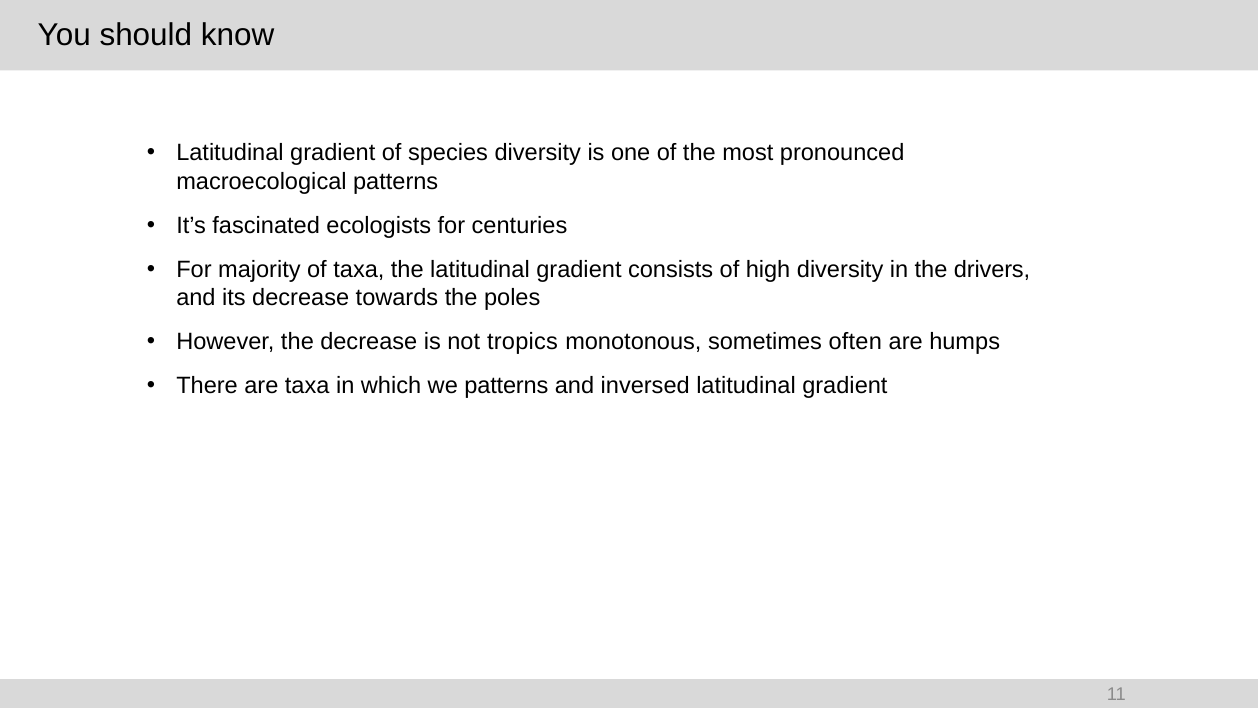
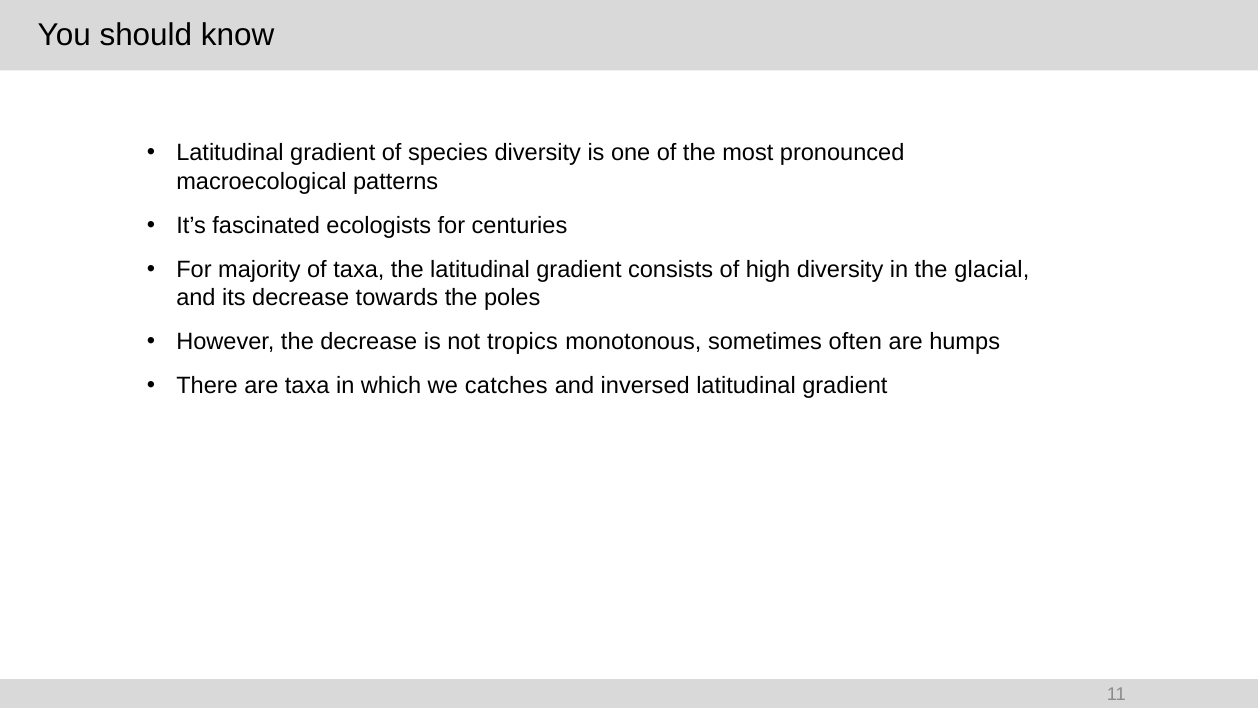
drivers: drivers -> glacial
we patterns: patterns -> catches
